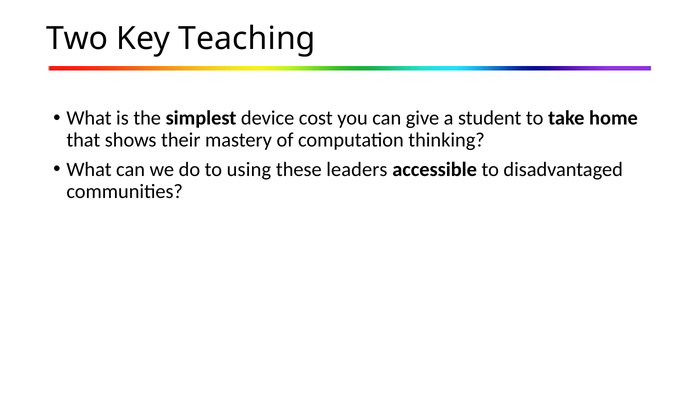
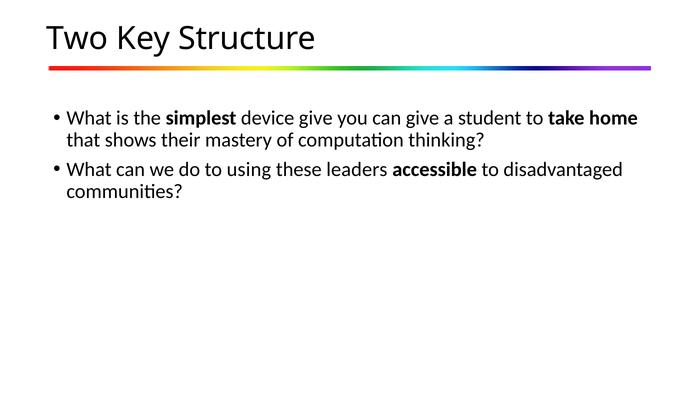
Teaching: Teaching -> Structure
device cost: cost -> give
